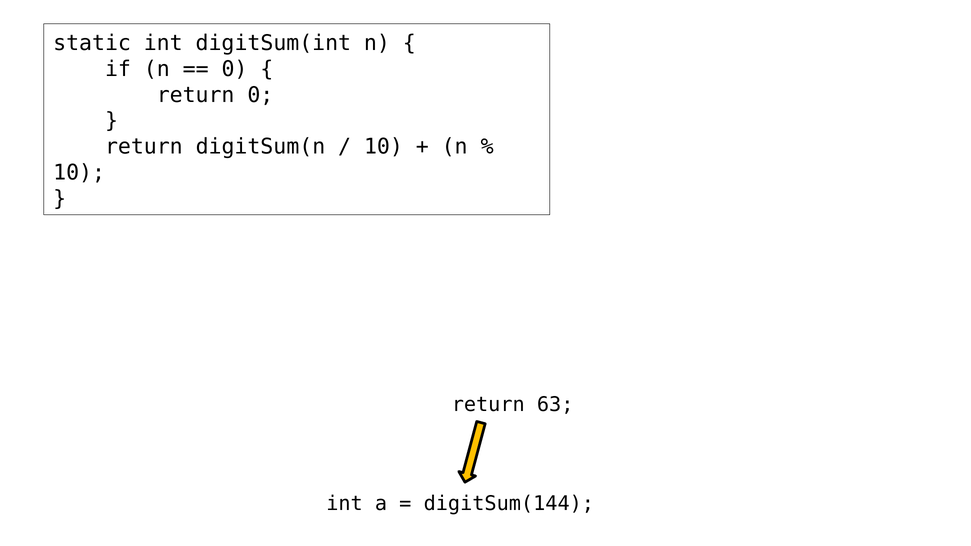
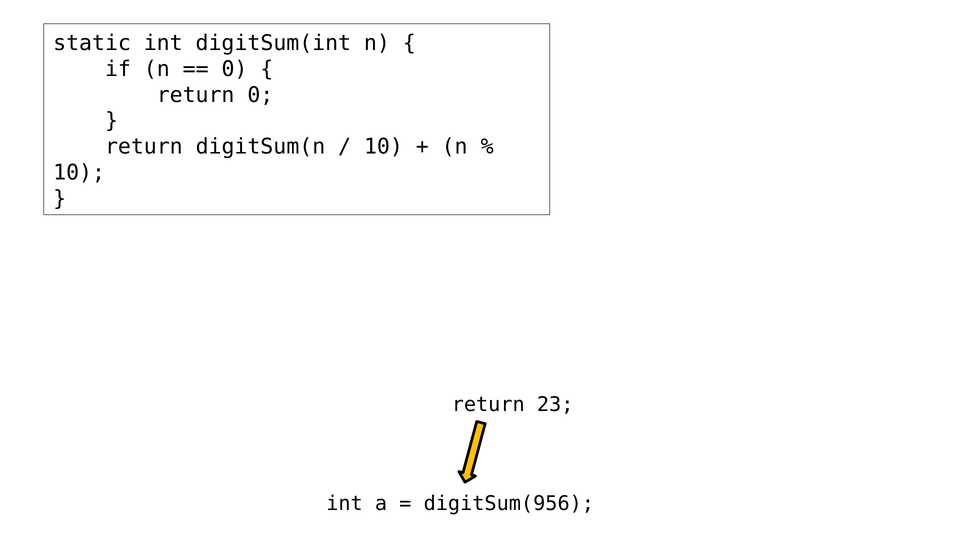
63: 63 -> 23
digitSum(144: digitSum(144 -> digitSum(956
